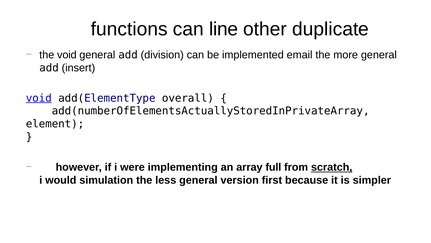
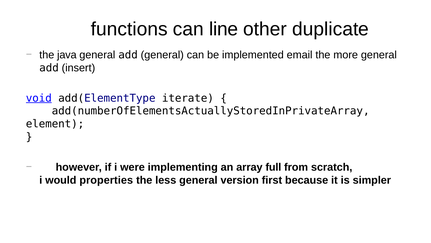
the void: void -> java
add division: division -> general
overall: overall -> iterate
scratch underline: present -> none
simulation: simulation -> properties
